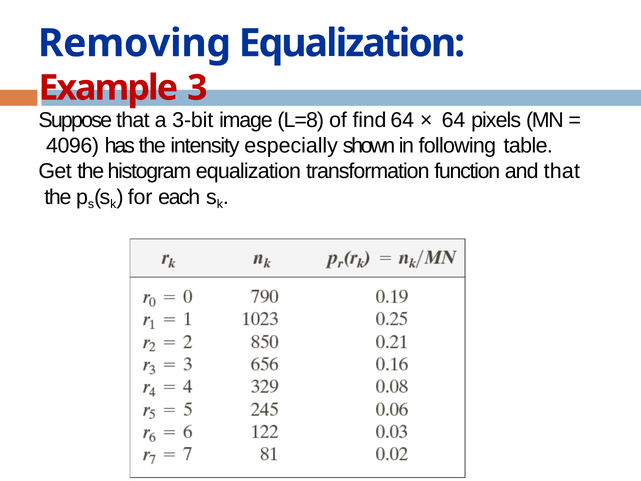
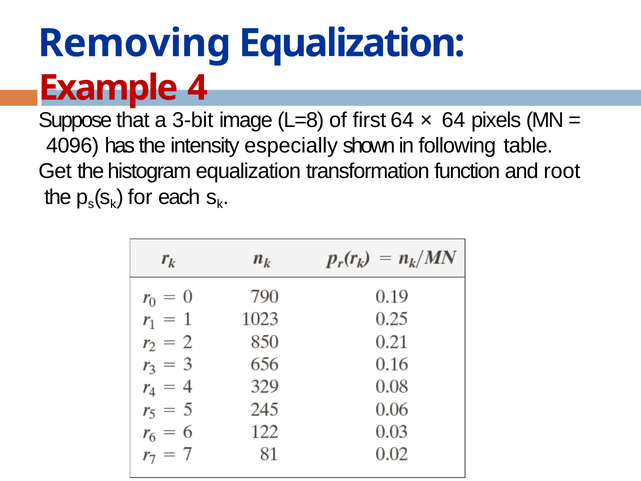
3: 3 -> 4
find: find -> first
and that: that -> root
